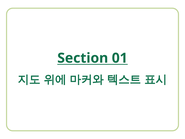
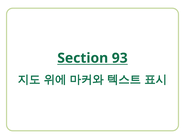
01: 01 -> 93
